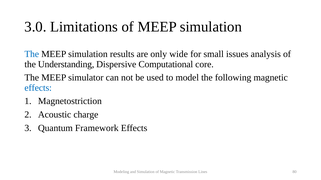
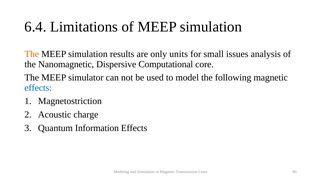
3.0: 3.0 -> 6.4
The at (32, 54) colour: blue -> orange
wide: wide -> units
Understanding: Understanding -> Nanomagnetic
Framework: Framework -> Information
